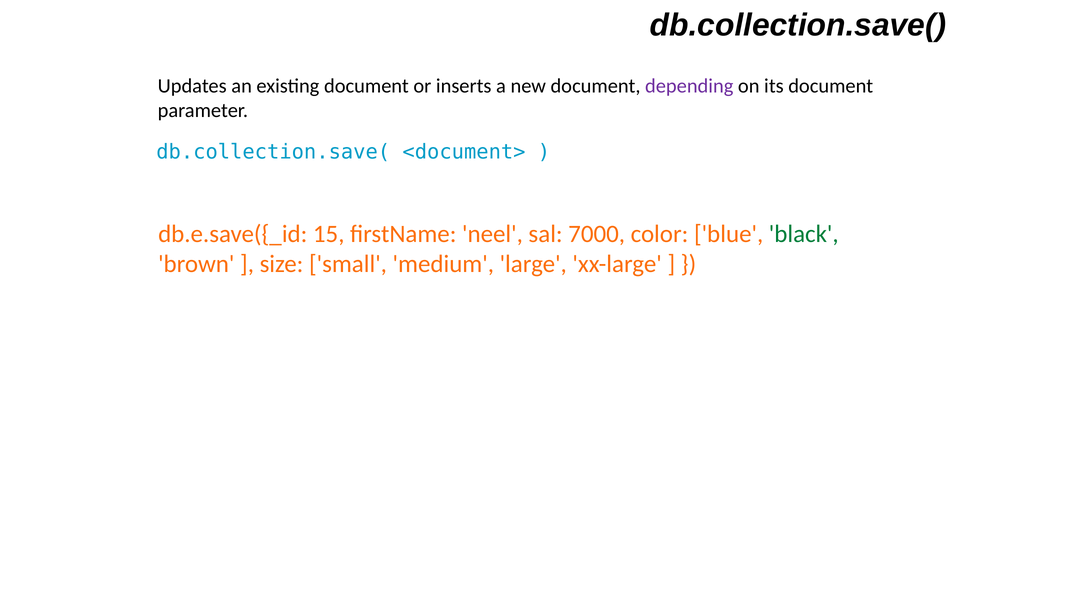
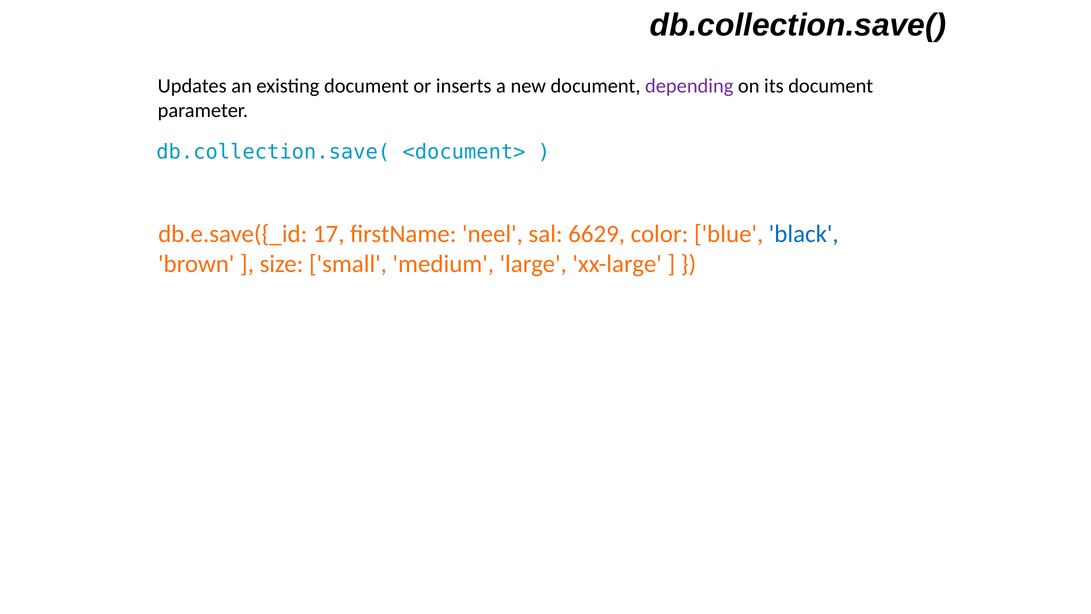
15: 15 -> 17
7000: 7000 -> 6629
black colour: green -> blue
